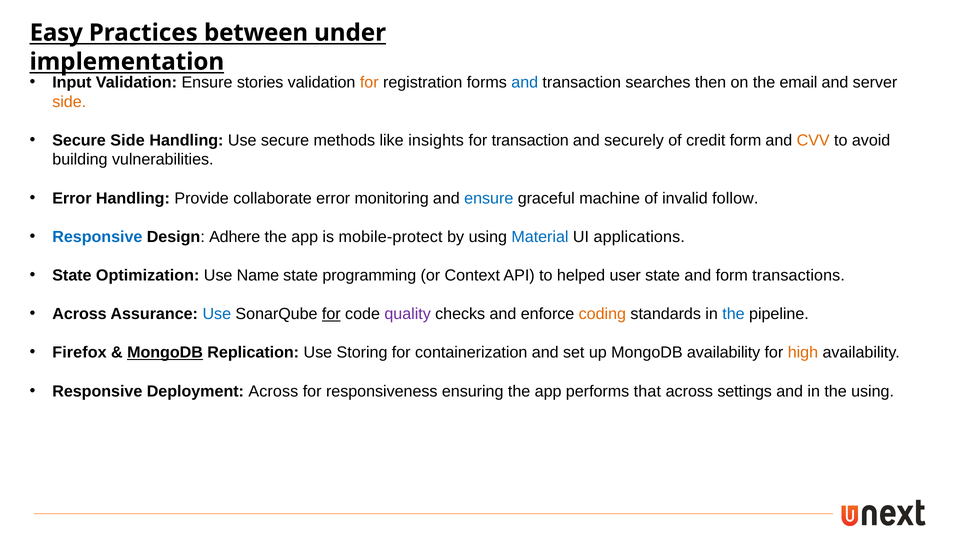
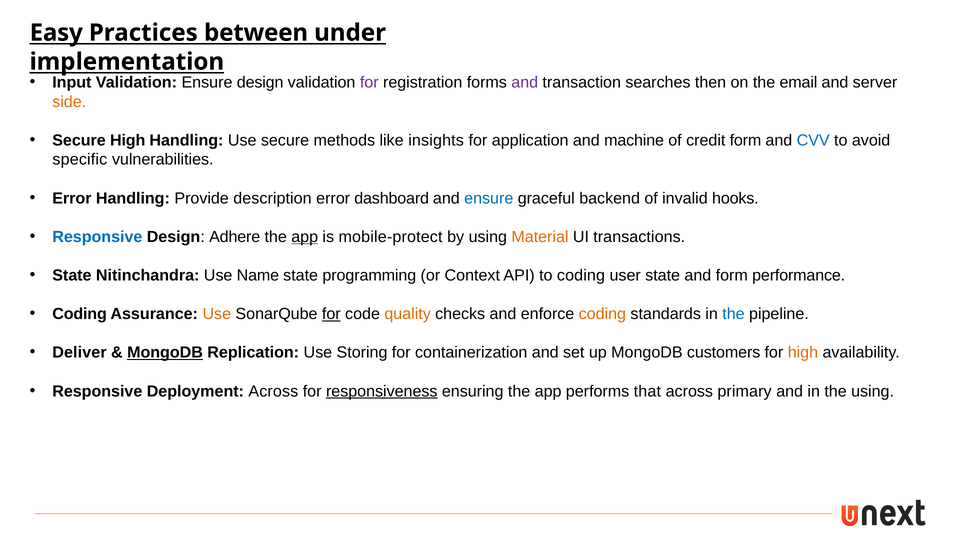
stories at (260, 83): stories -> design
for at (369, 83) colour: orange -> purple
and at (525, 83) colour: blue -> purple
Secure Side: Side -> High
for transaction: transaction -> application
securely: securely -> machine
CVV colour: orange -> blue
building: building -> specific
collaborate: collaborate -> description
monitoring: monitoring -> dashboard
machine: machine -> backend
follow: follow -> hooks
app at (305, 237) underline: none -> present
Material colour: blue -> orange
applications: applications -> transactions
Optimization: Optimization -> Nitinchandra
to helped: helped -> coding
transactions: transactions -> performance
Across at (80, 314): Across -> Coding
Use at (217, 314) colour: blue -> orange
quality colour: purple -> orange
Firefox: Firefox -> Deliver
MongoDB availability: availability -> customers
responsiveness underline: none -> present
settings: settings -> primary
